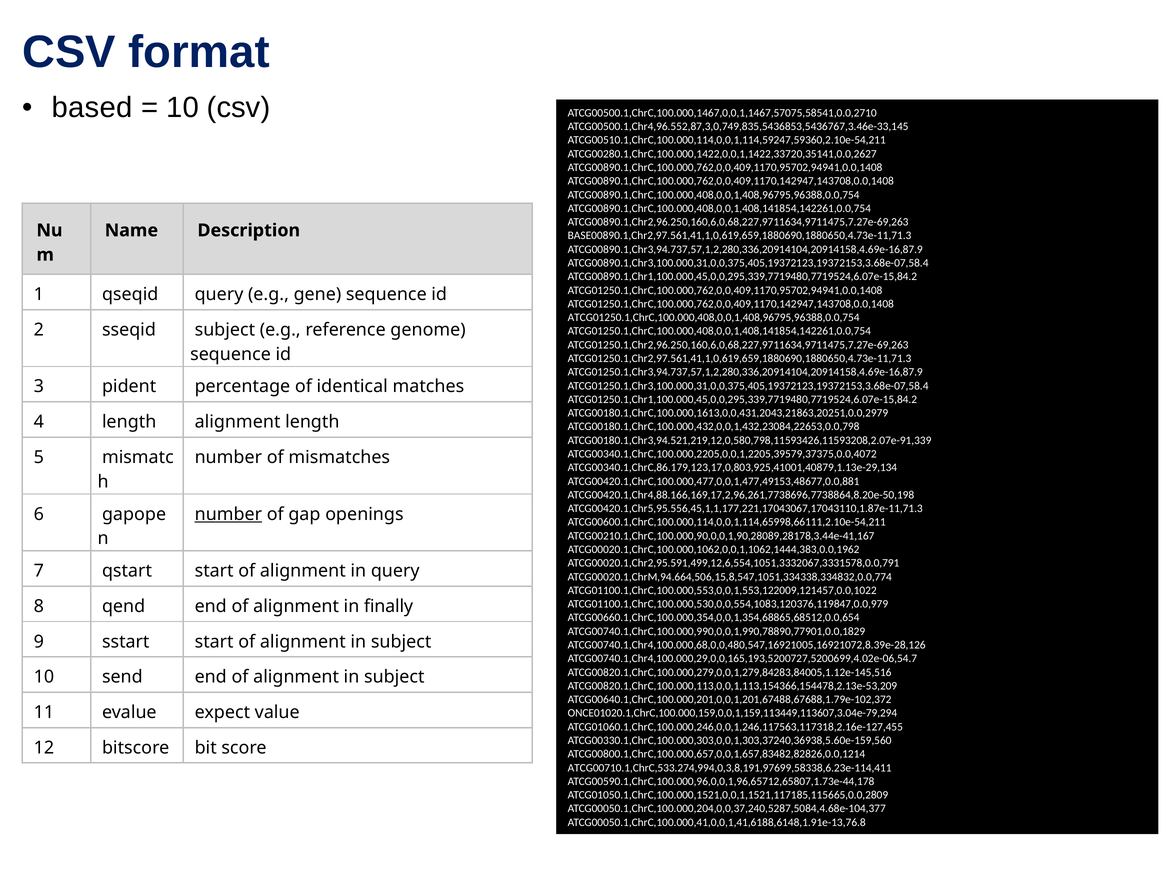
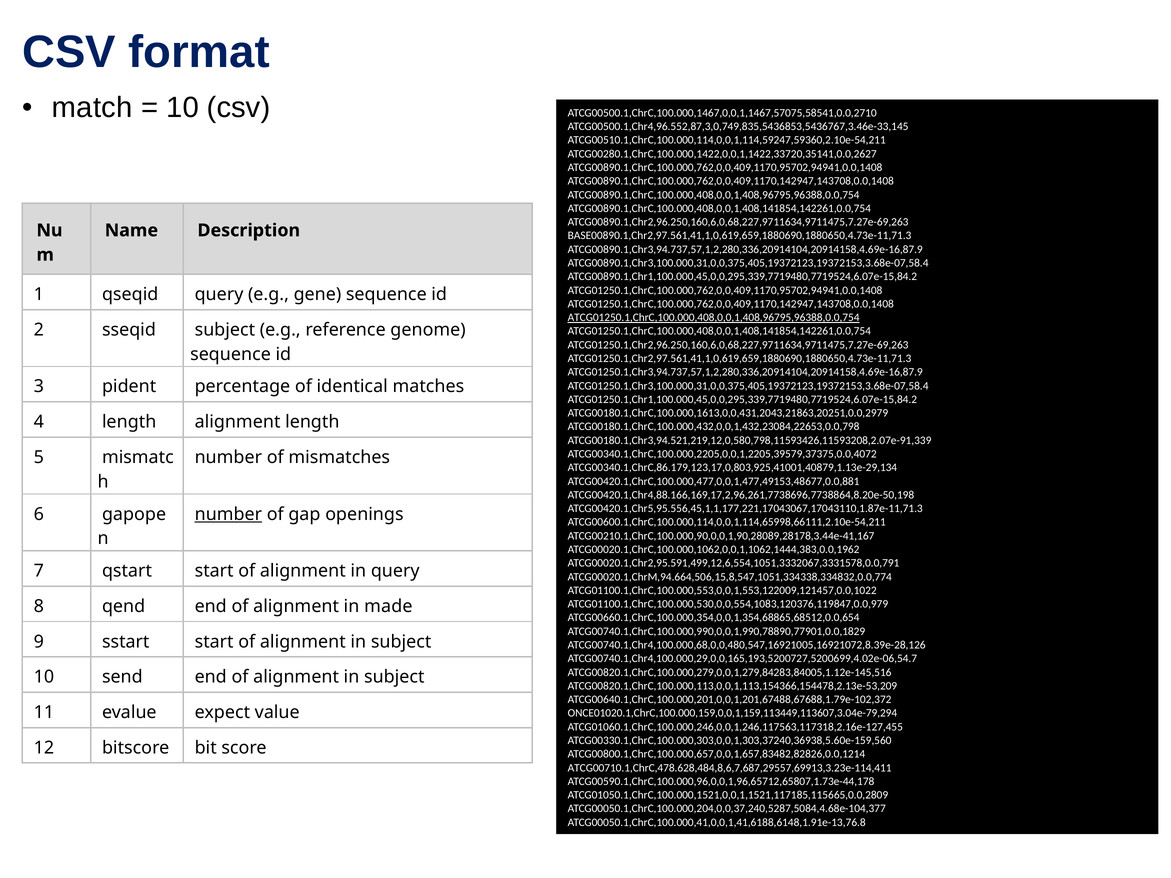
based: based -> match
ATCG01250.1,ChrC,100.000,408,0,0,1,408,96795,96388,0.0,754 underline: none -> present
finally: finally -> made
ATCG00710.1,ChrC,533.274,994,0,3,8,191,97699,58338,6.23e-114,411: ATCG00710.1,ChrC,533.274,994,0,3,8,191,97699,58338,6.23e-114,411 -> ATCG00710.1,ChrC,478.628,484,8,6,7,687,29557,69913,3.23e-114,411
